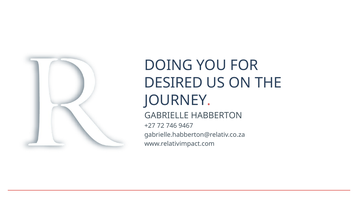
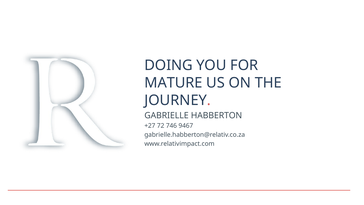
DESIRED: DESIRED -> MATURE
